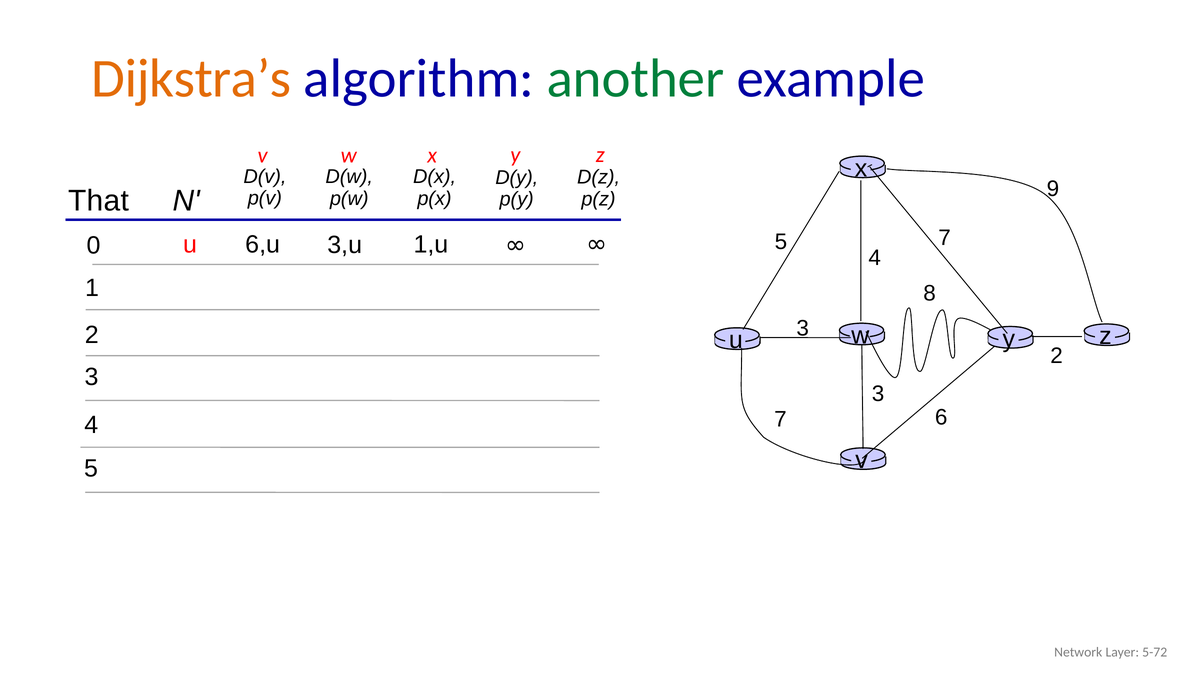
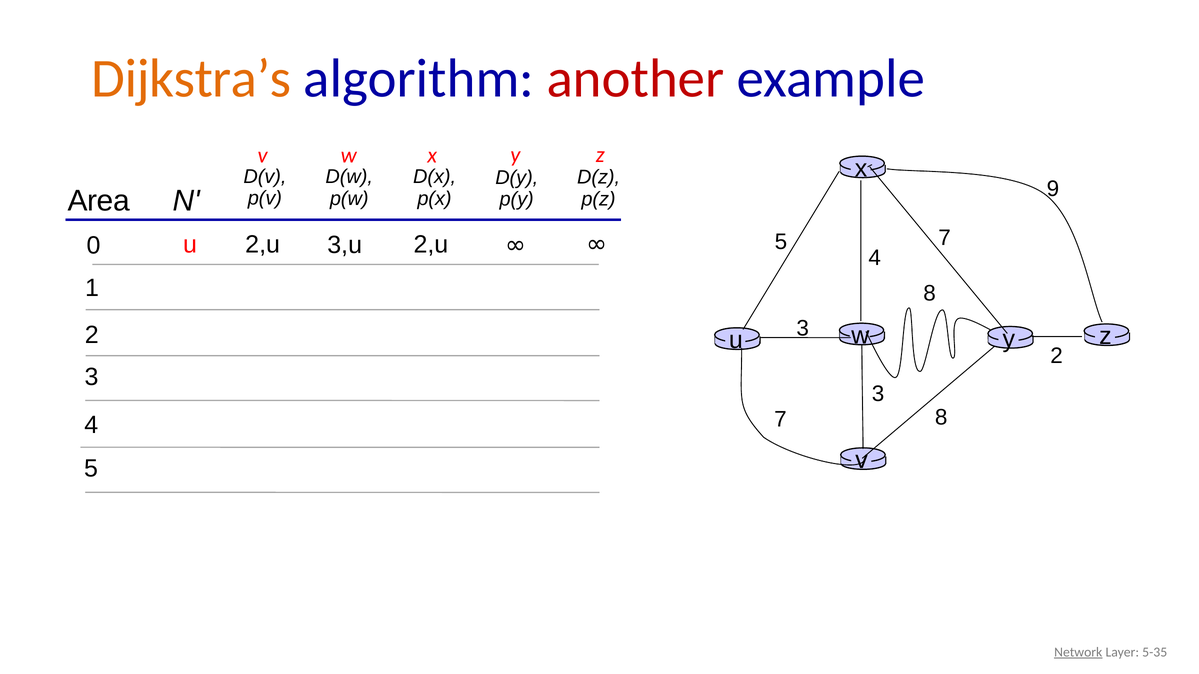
another colour: green -> red
That: That -> Area
6,u at (263, 245): 6,u -> 2,u
3,u 1,u: 1,u -> 2,u
7 6: 6 -> 8
Network underline: none -> present
5-72: 5-72 -> 5-35
